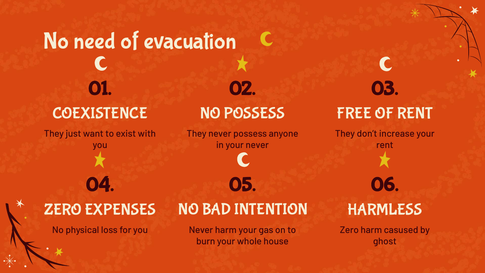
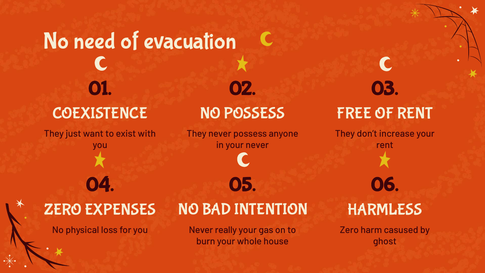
Never harm: harm -> really
